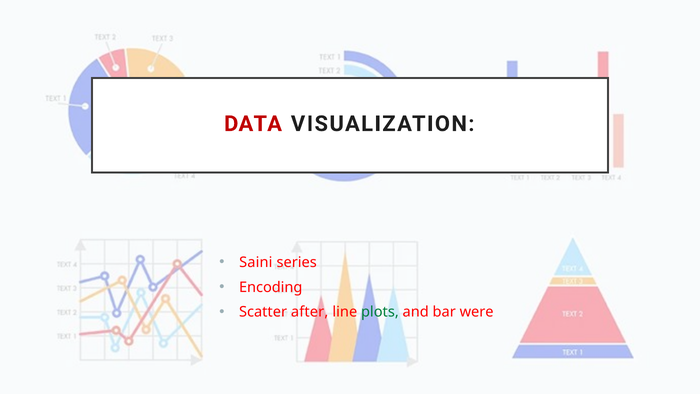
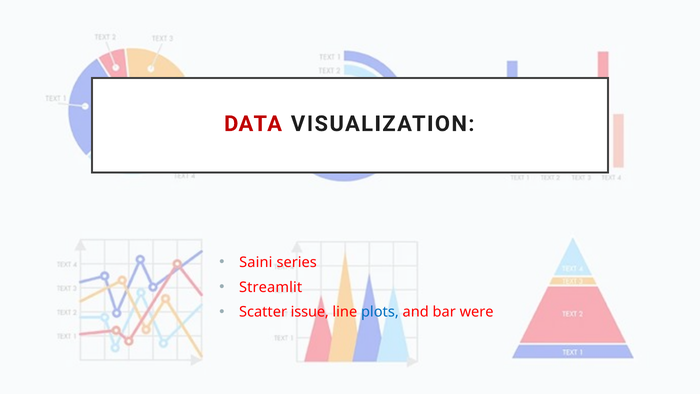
Encoding: Encoding -> Streamlit
after: after -> issue
plots colour: green -> blue
